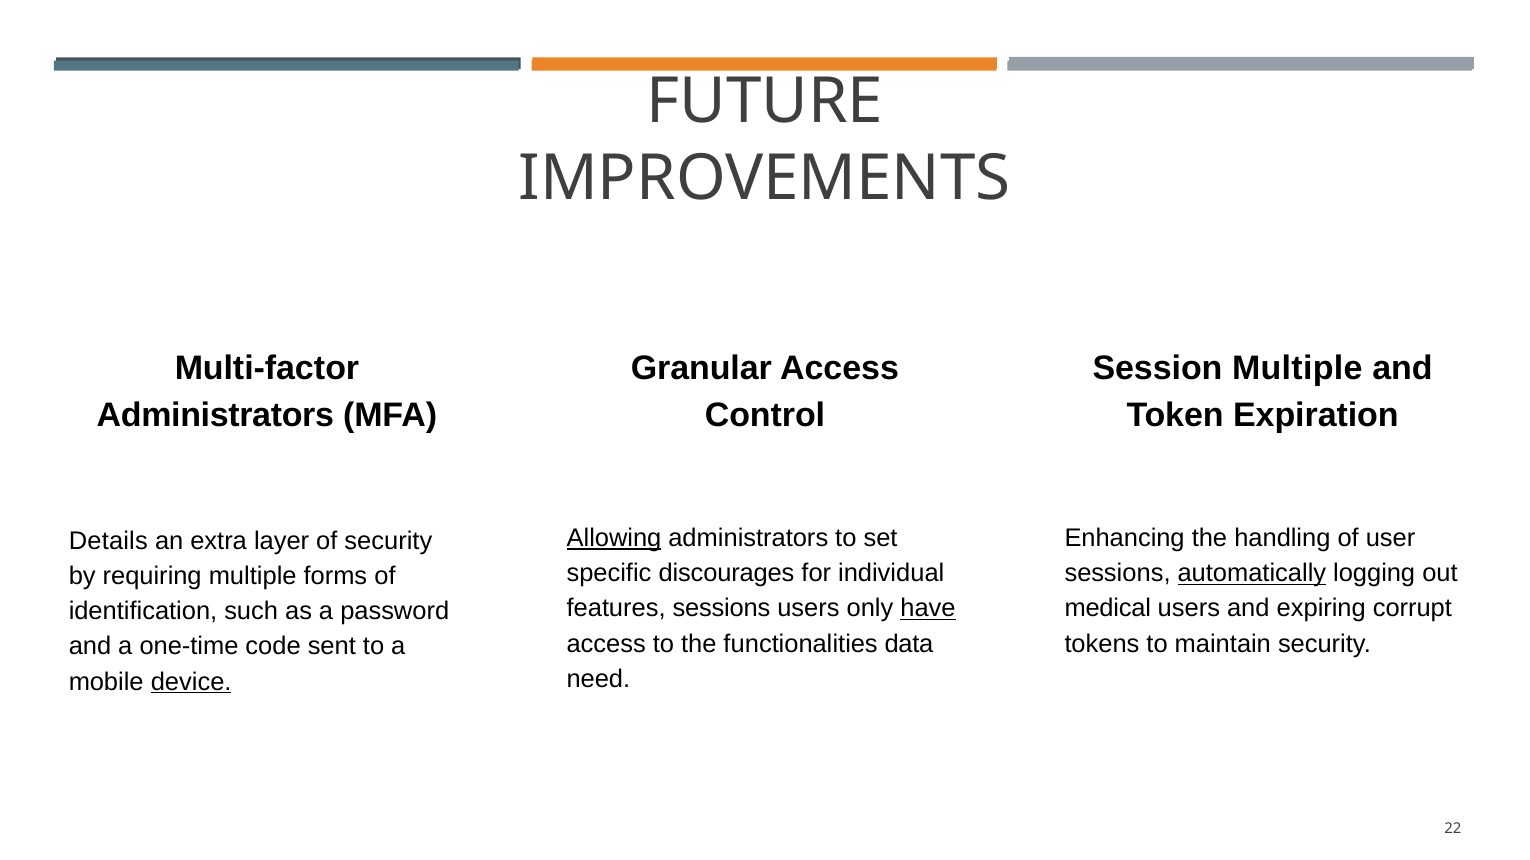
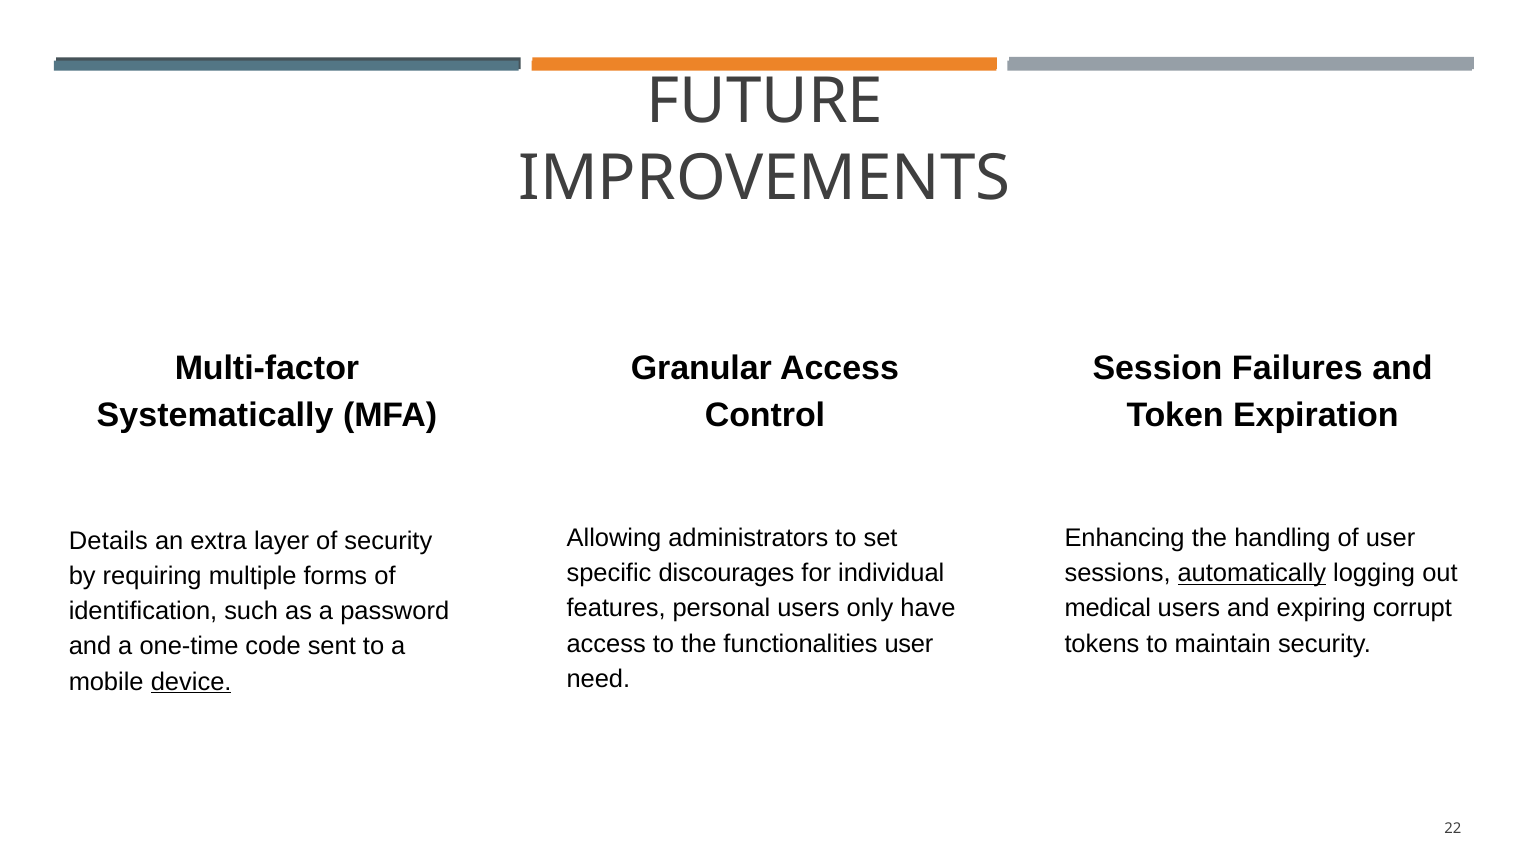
Session Multiple: Multiple -> Failures
Administrators at (215, 416): Administrators -> Systematically
Allowing underline: present -> none
features sessions: sessions -> personal
have underline: present -> none
functionalities data: data -> user
